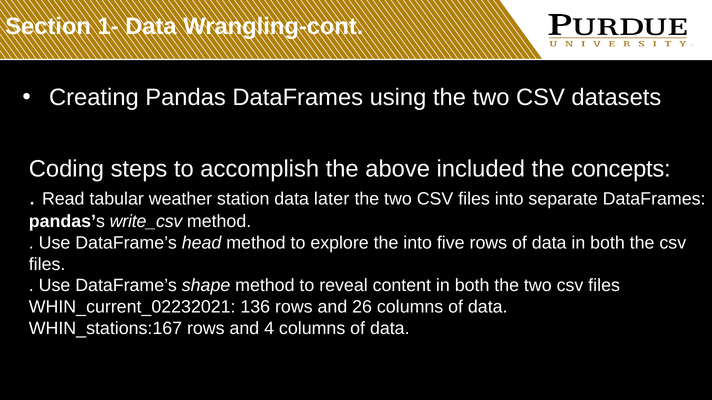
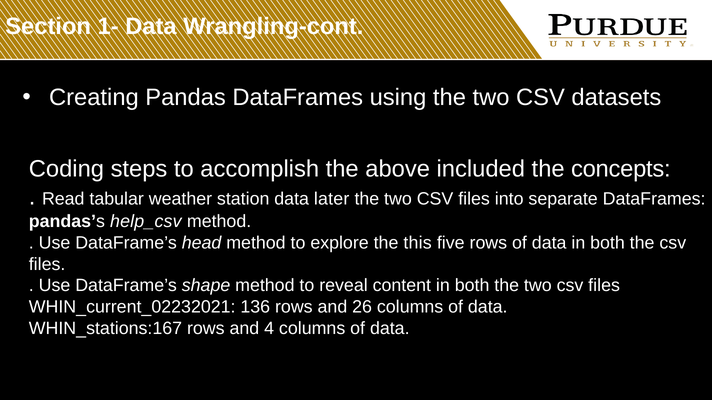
write_csv: write_csv -> help_csv
the into: into -> this
